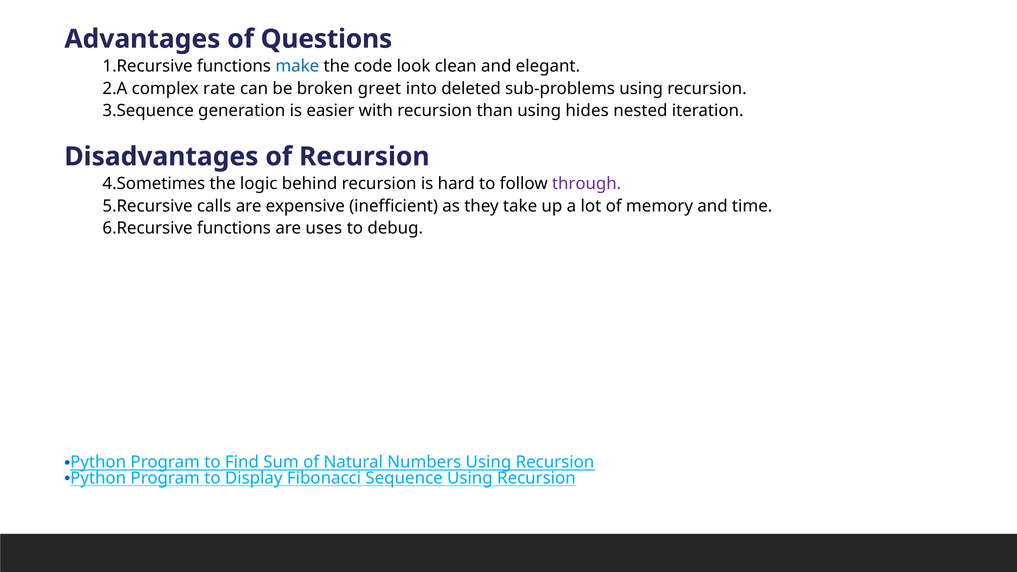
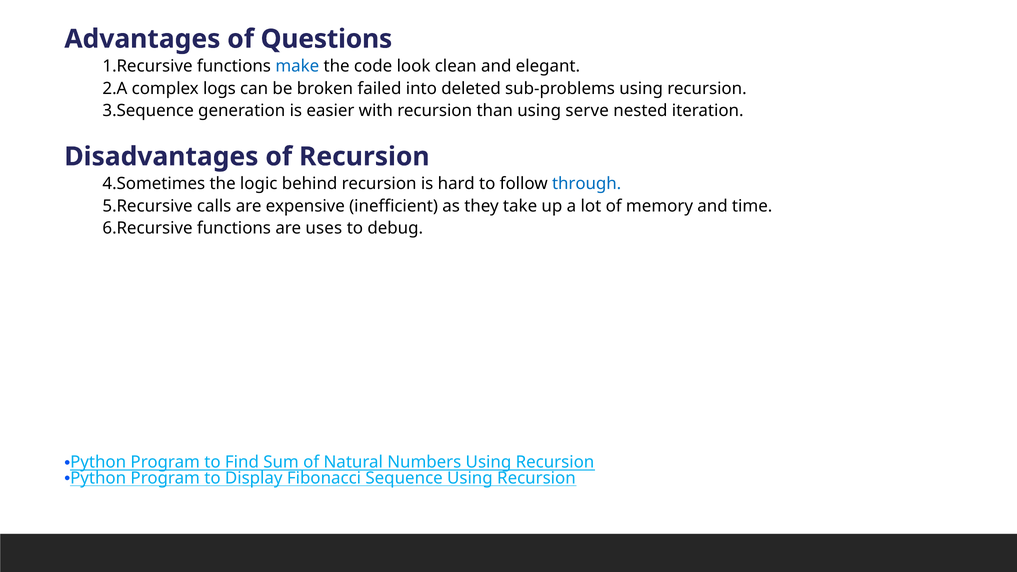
rate: rate -> logs
greet: greet -> failed
hides: hides -> serve
through colour: purple -> blue
